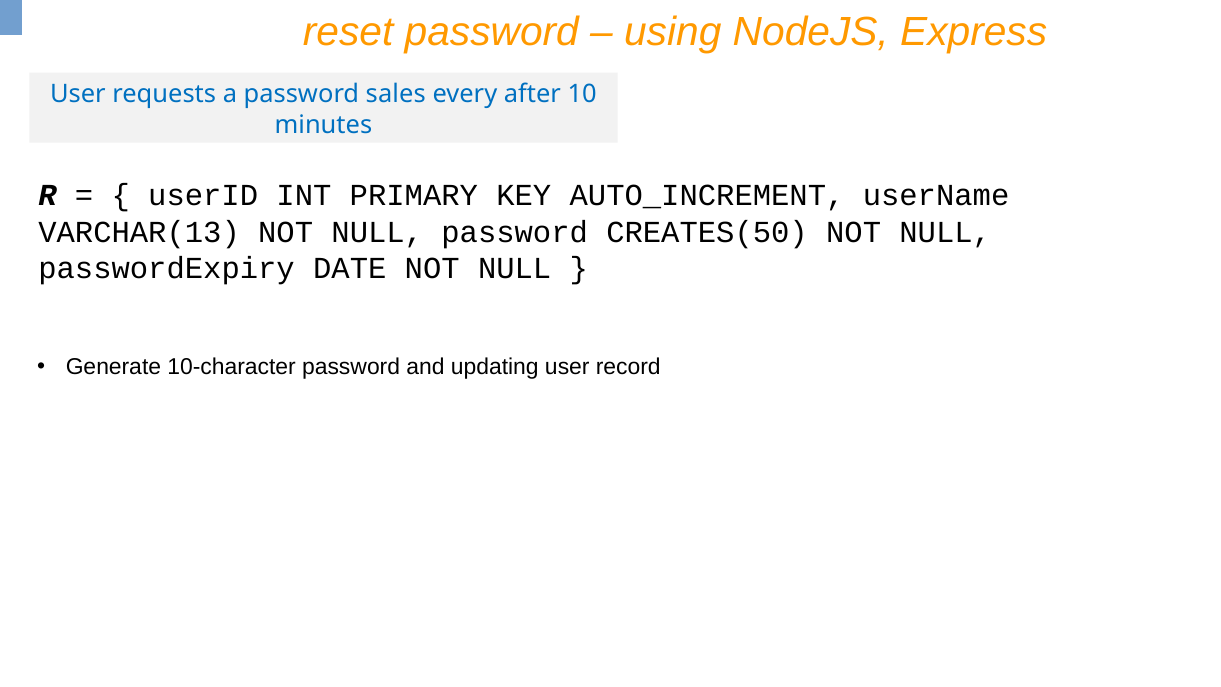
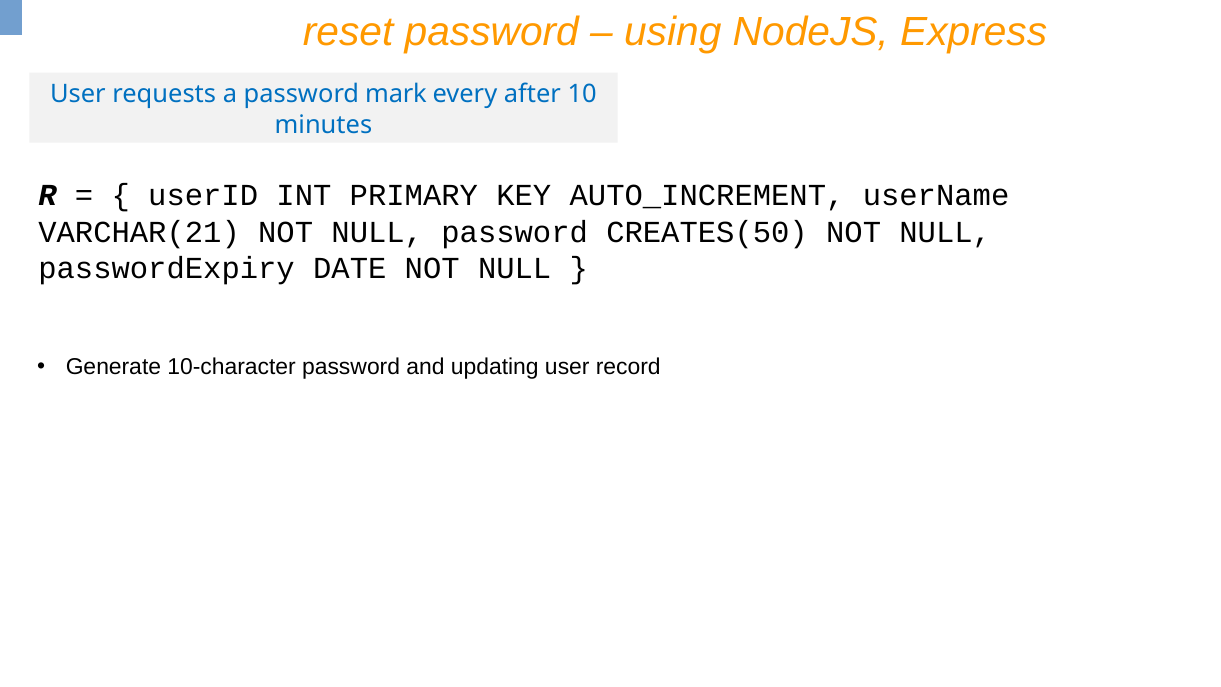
sales: sales -> mark
VARCHAR(13: VARCHAR(13 -> VARCHAR(21
